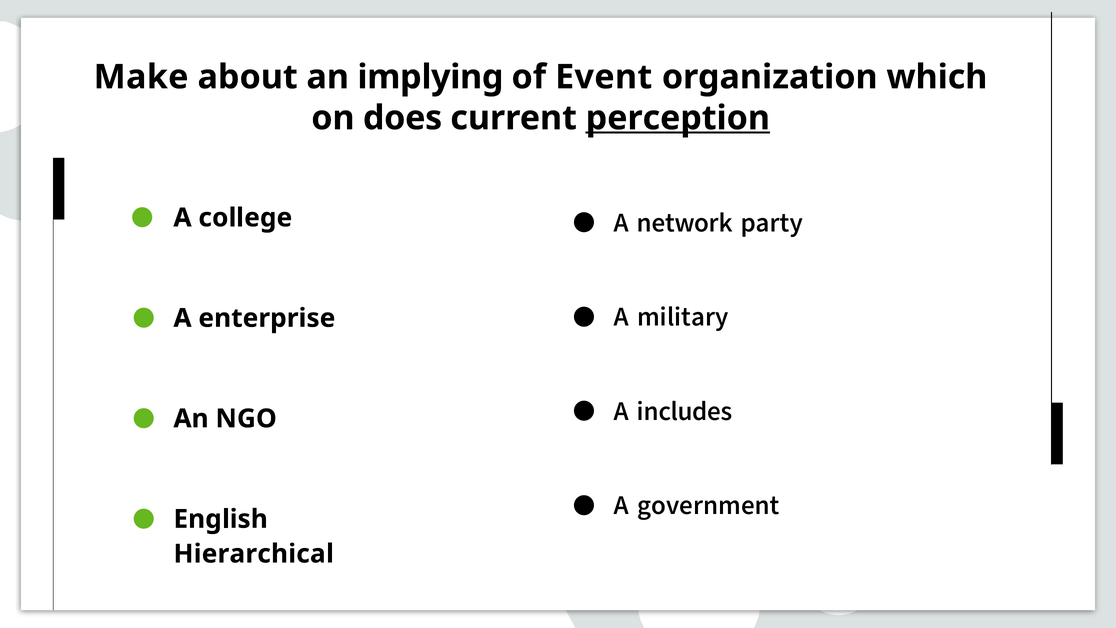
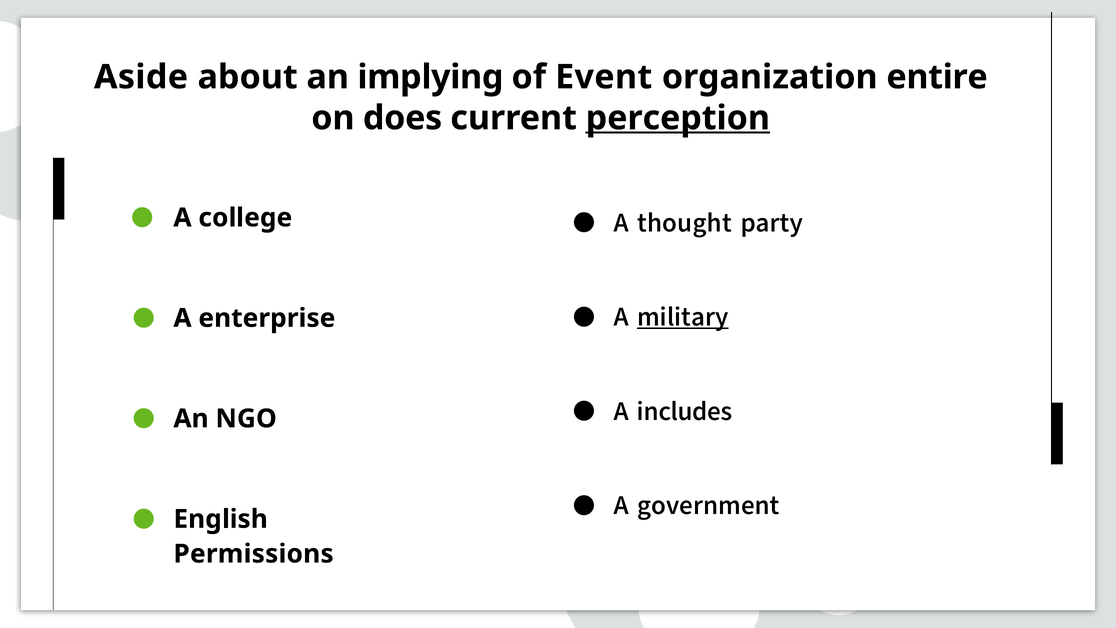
Make: Make -> Aside
which: which -> entire
network: network -> thought
military underline: none -> present
Hierarchical: Hierarchical -> Permissions
